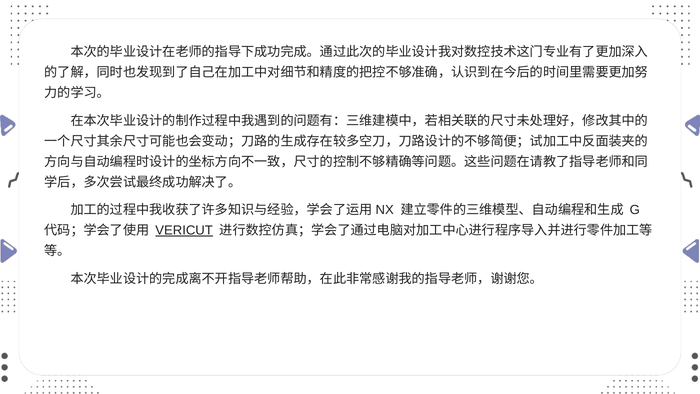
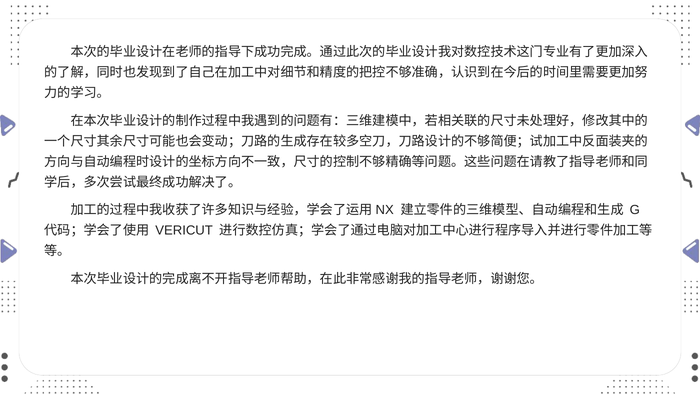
VERICUT underline: present -> none
